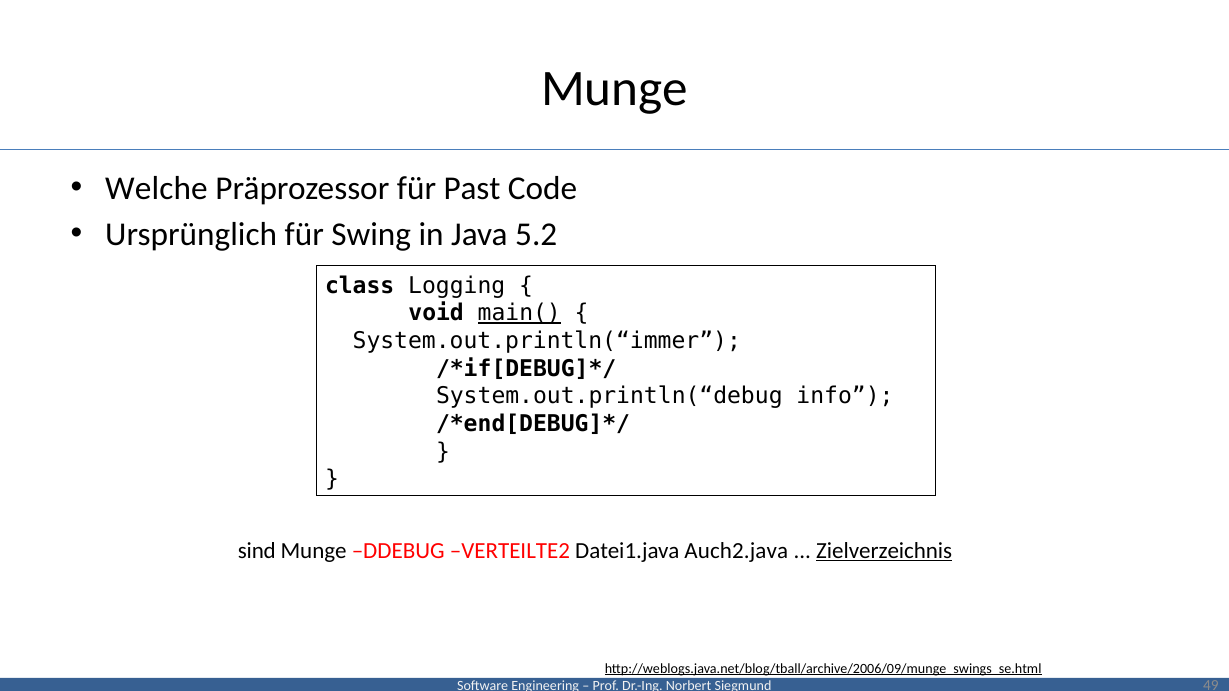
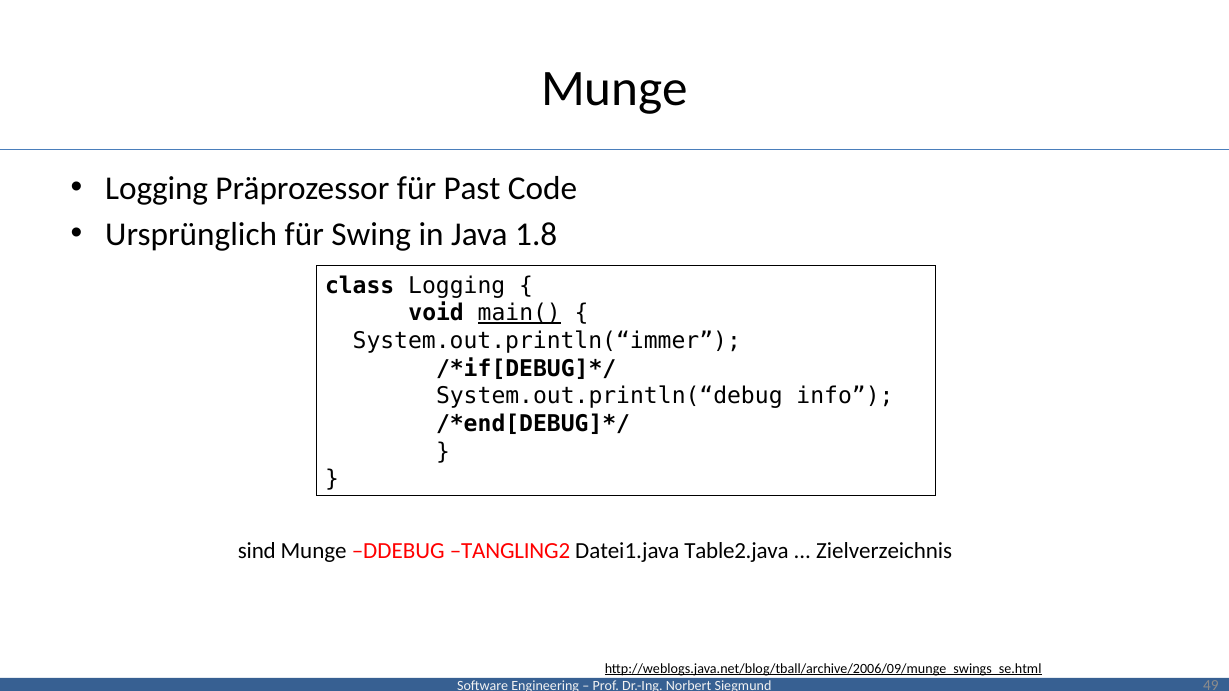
Welche at (157, 188): Welche -> Logging
5.2: 5.2 -> 1.8
VERTEILTE2: VERTEILTE2 -> TANGLING2
Auch2.java: Auch2.java -> Table2.java
Zielverzeichnis underline: present -> none
